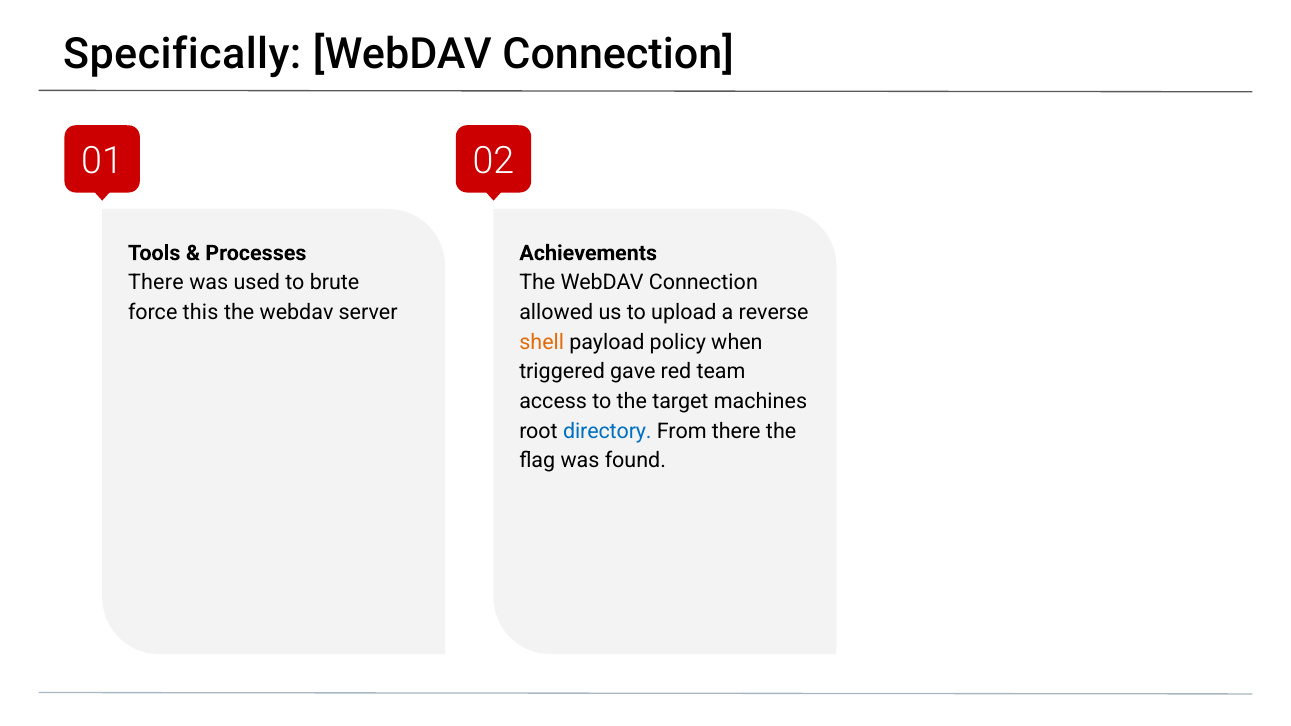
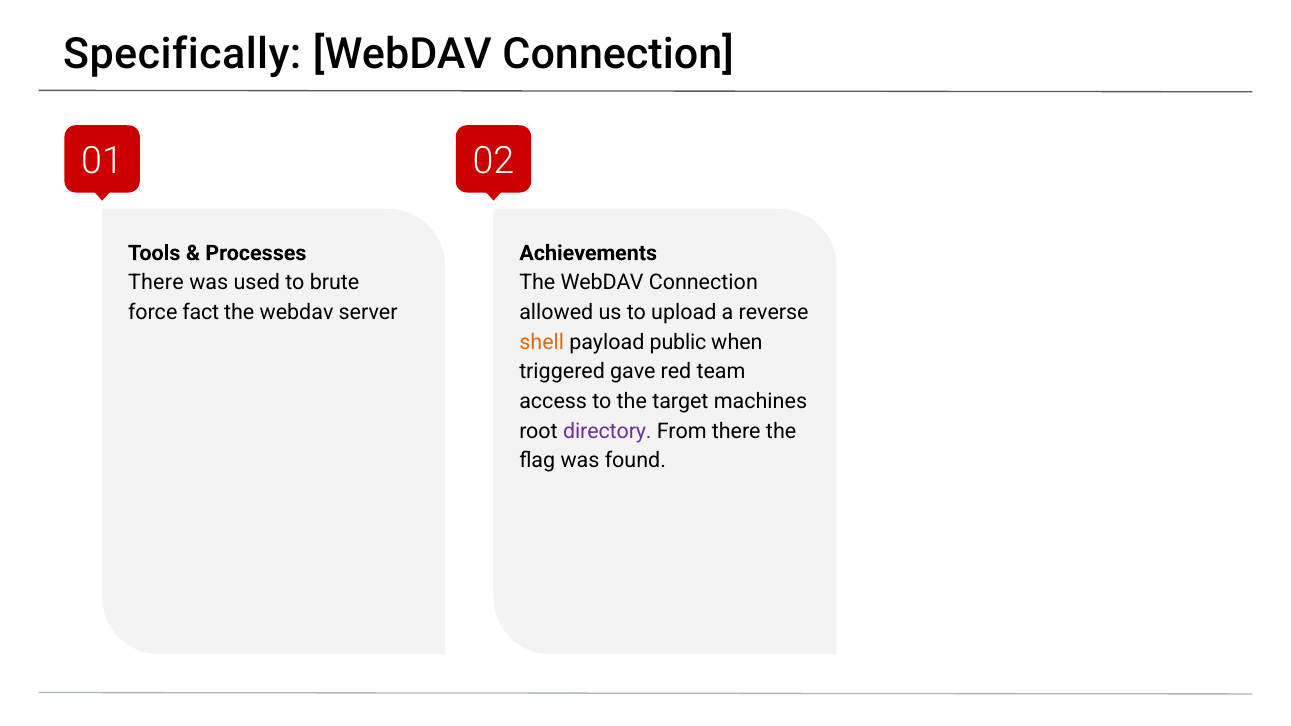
this: this -> fact
policy: policy -> public
directory colour: blue -> purple
